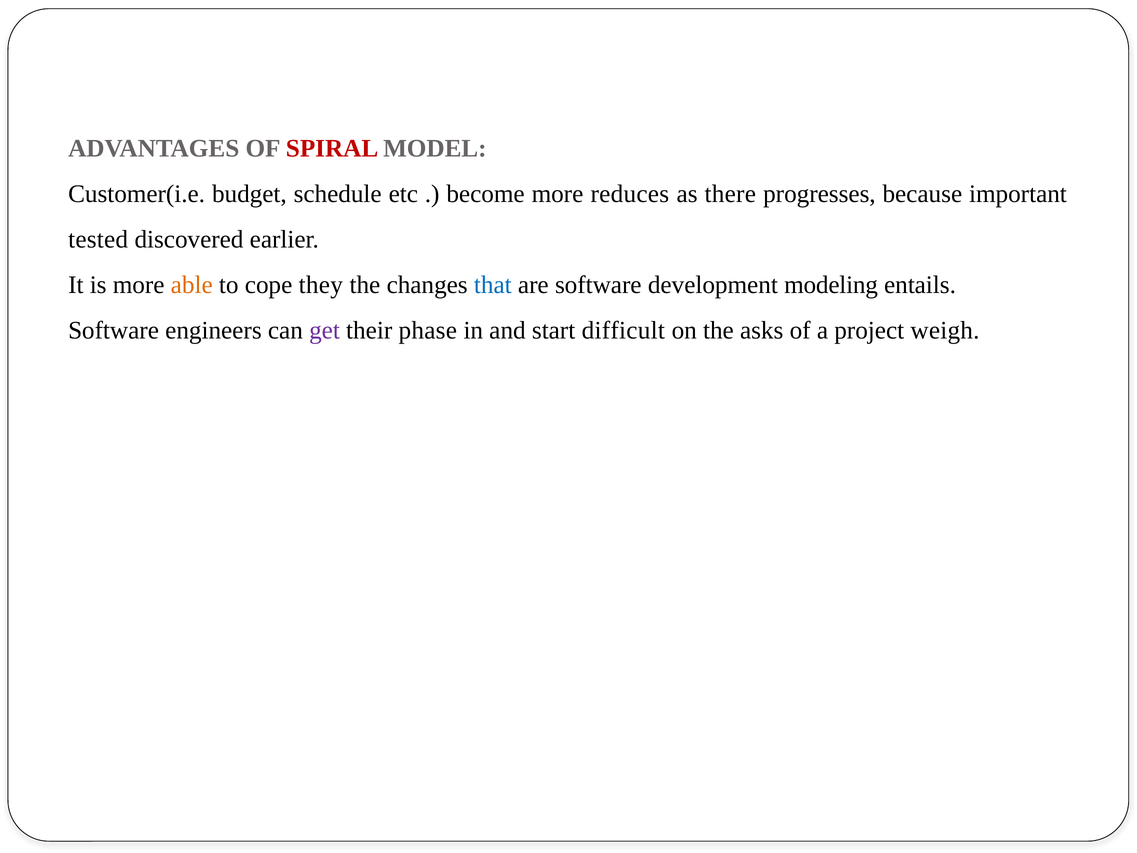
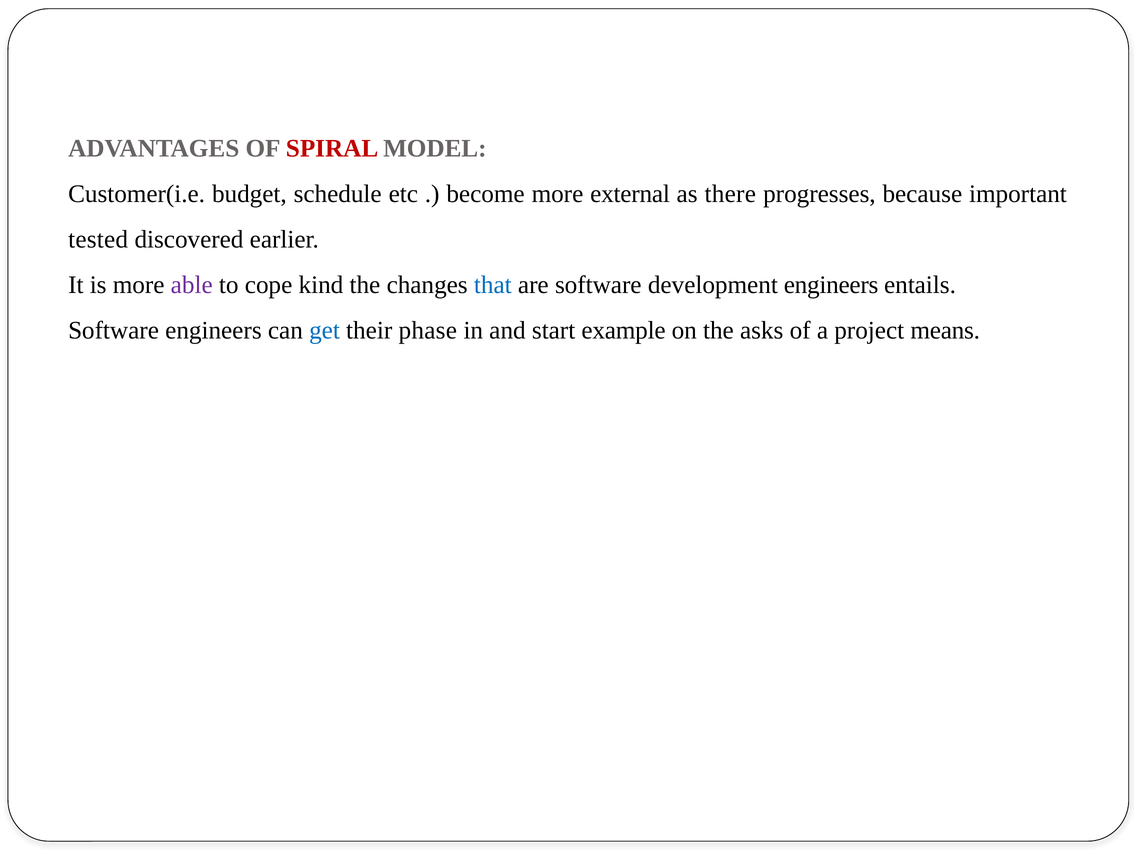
reduces: reduces -> external
able colour: orange -> purple
they: they -> kind
development modeling: modeling -> engineers
get colour: purple -> blue
difficult: difficult -> example
weigh: weigh -> means
